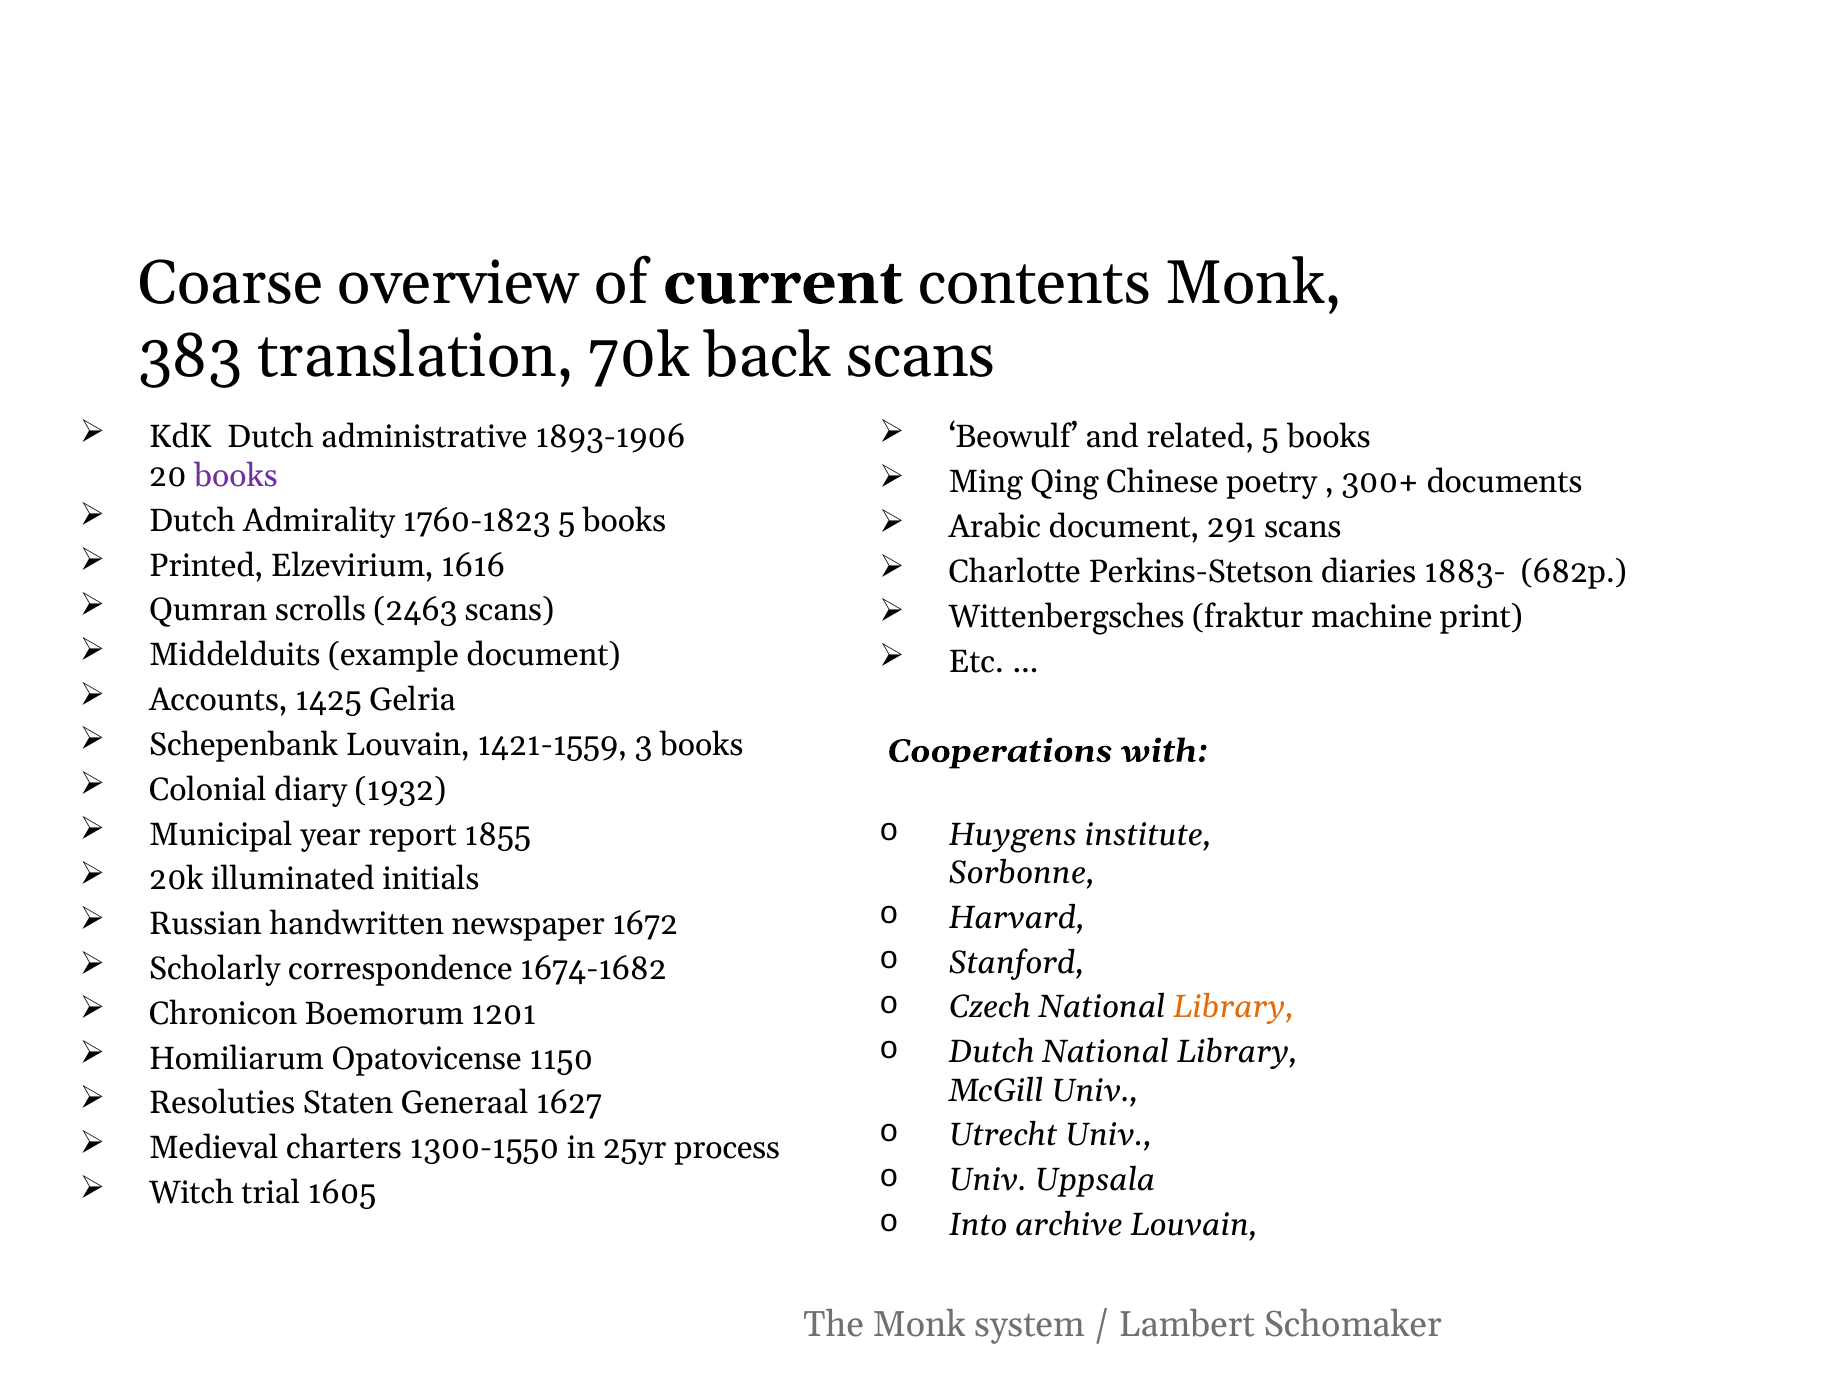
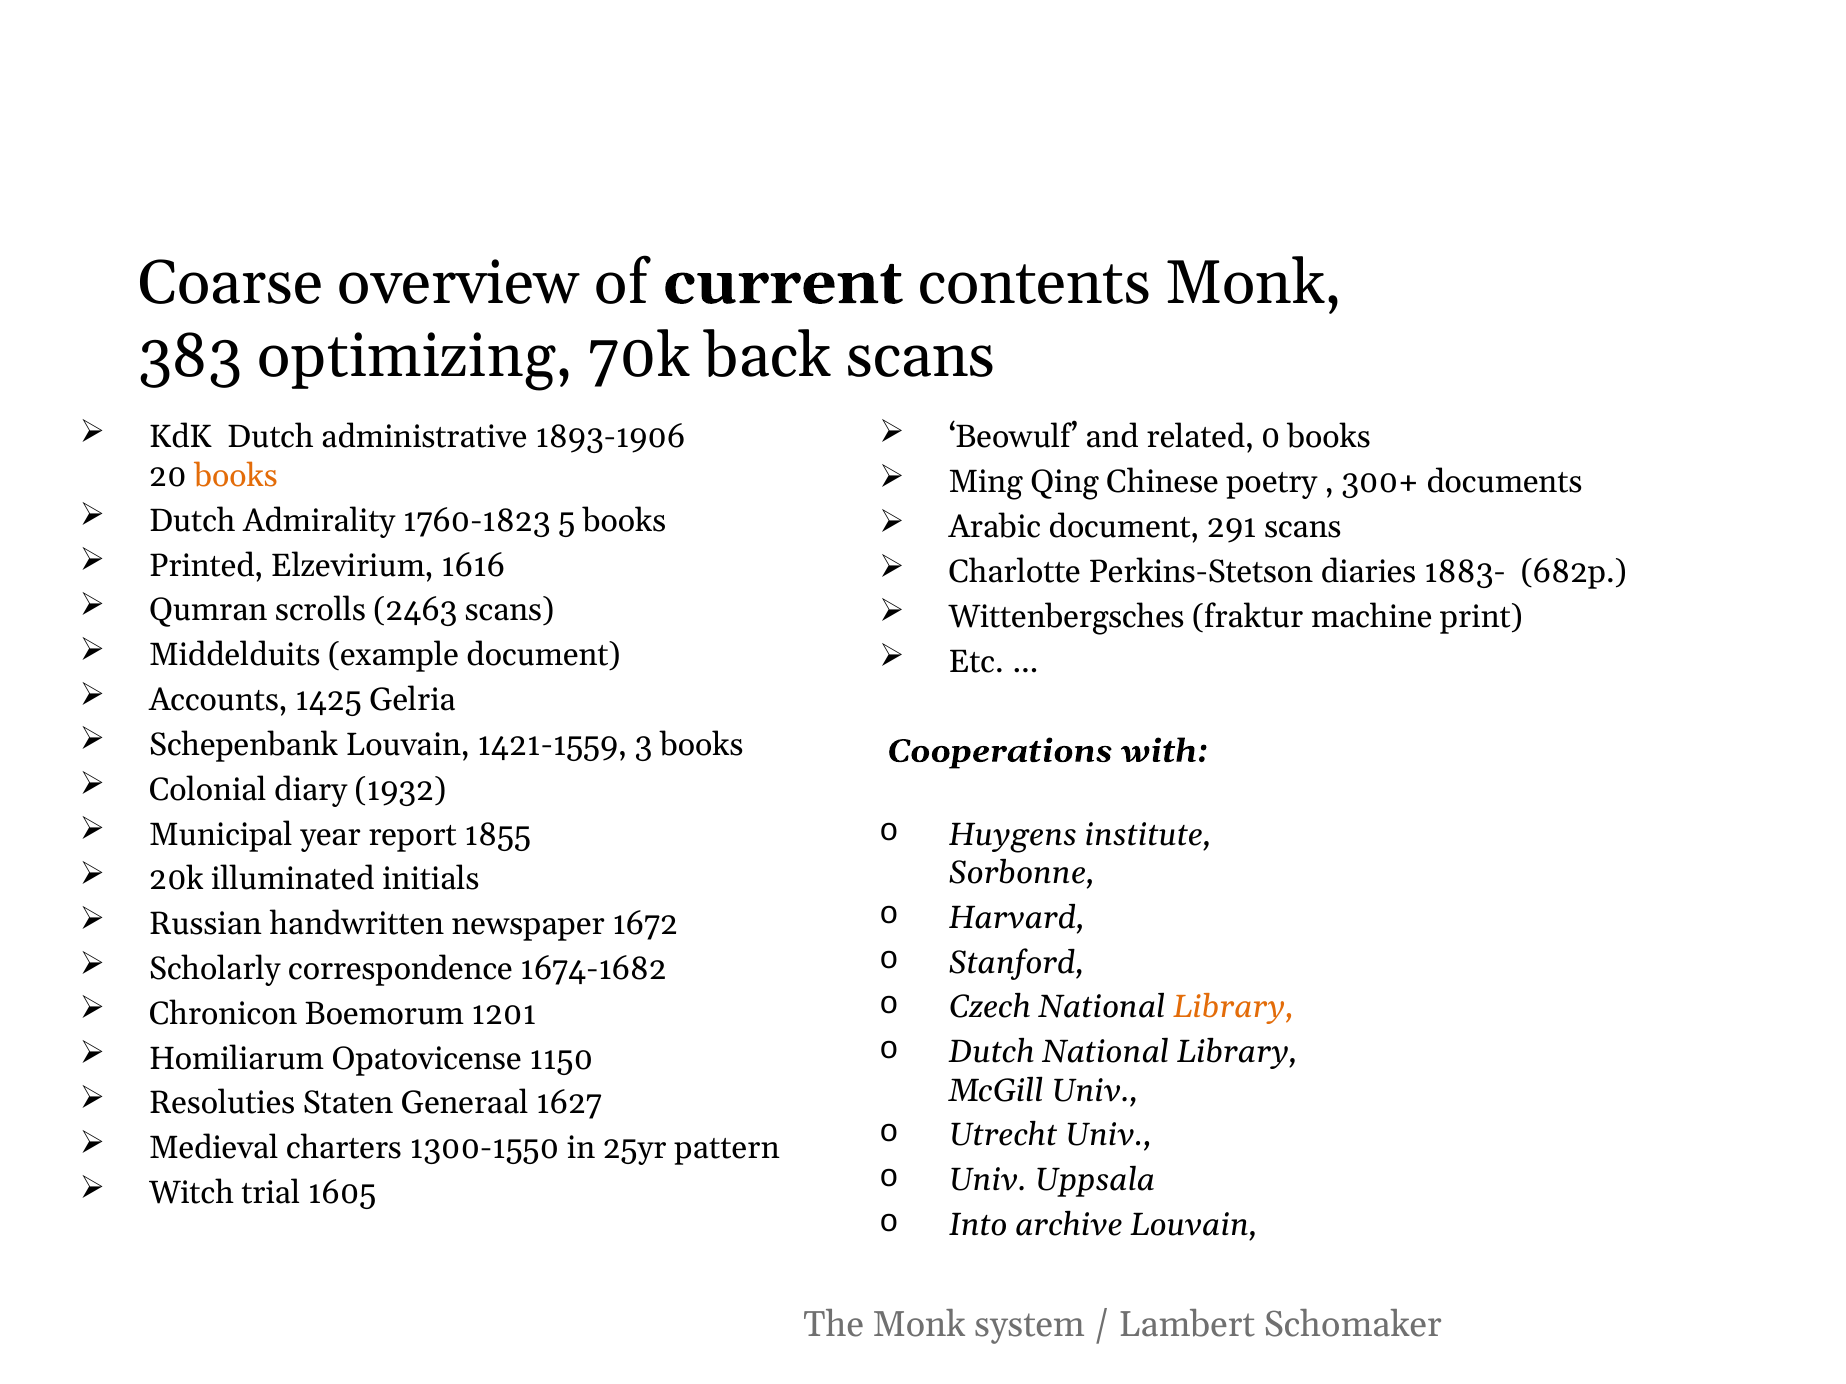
translation: translation -> optimizing
related 5: 5 -> 0
books at (236, 476) colour: purple -> orange
process: process -> pattern
